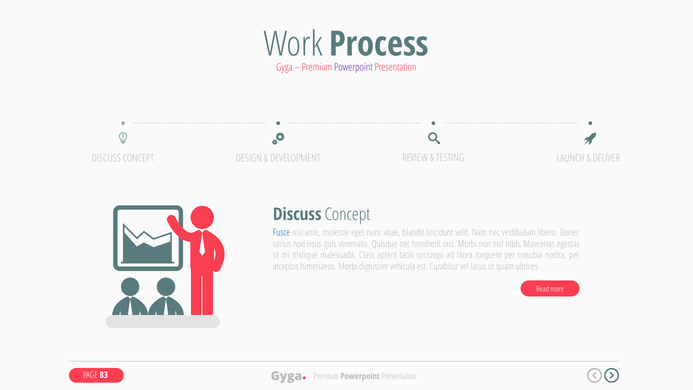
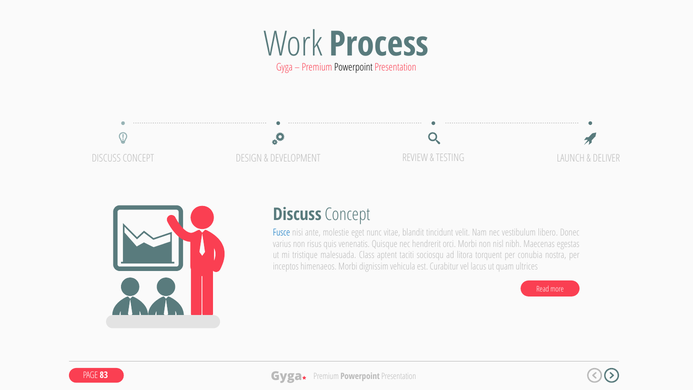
Powerpoint at (353, 67) colour: purple -> black
